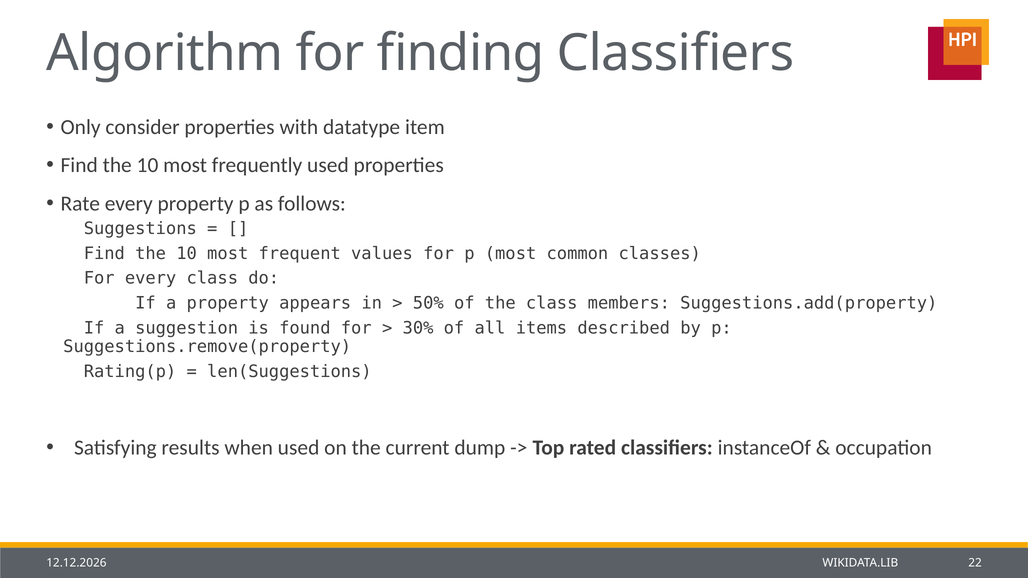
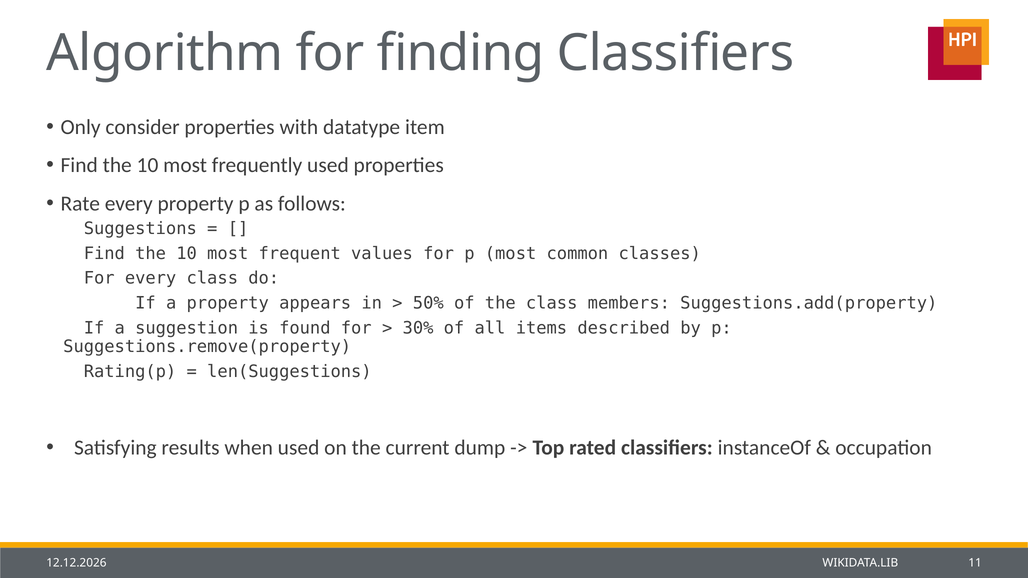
22: 22 -> 11
